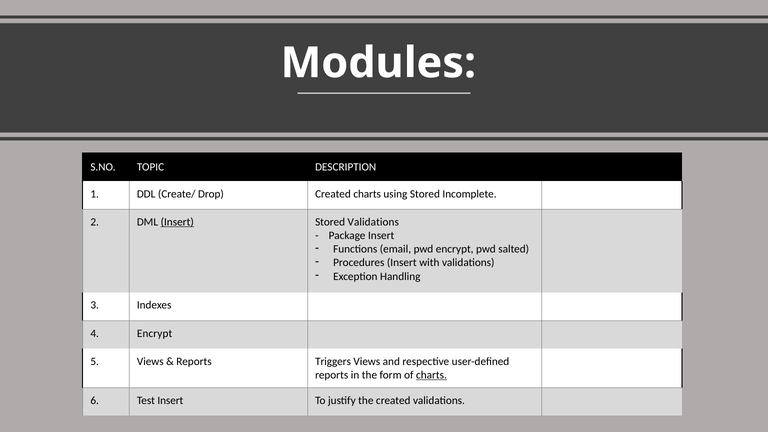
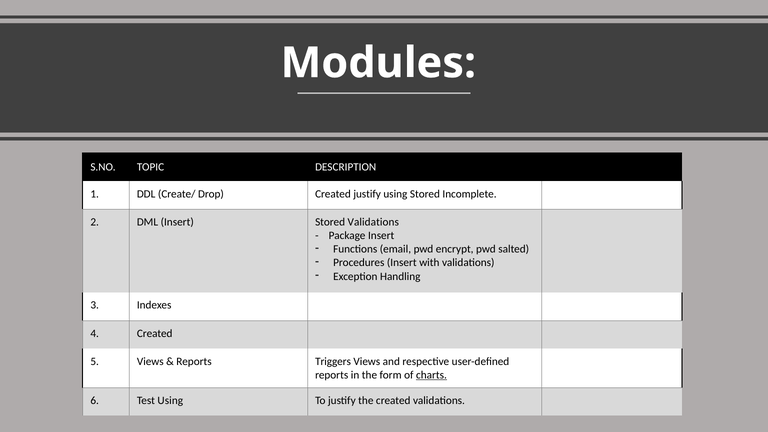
Created charts: charts -> justify
Insert at (177, 222) underline: present -> none
4 Encrypt: Encrypt -> Created
Test Insert: Insert -> Using
